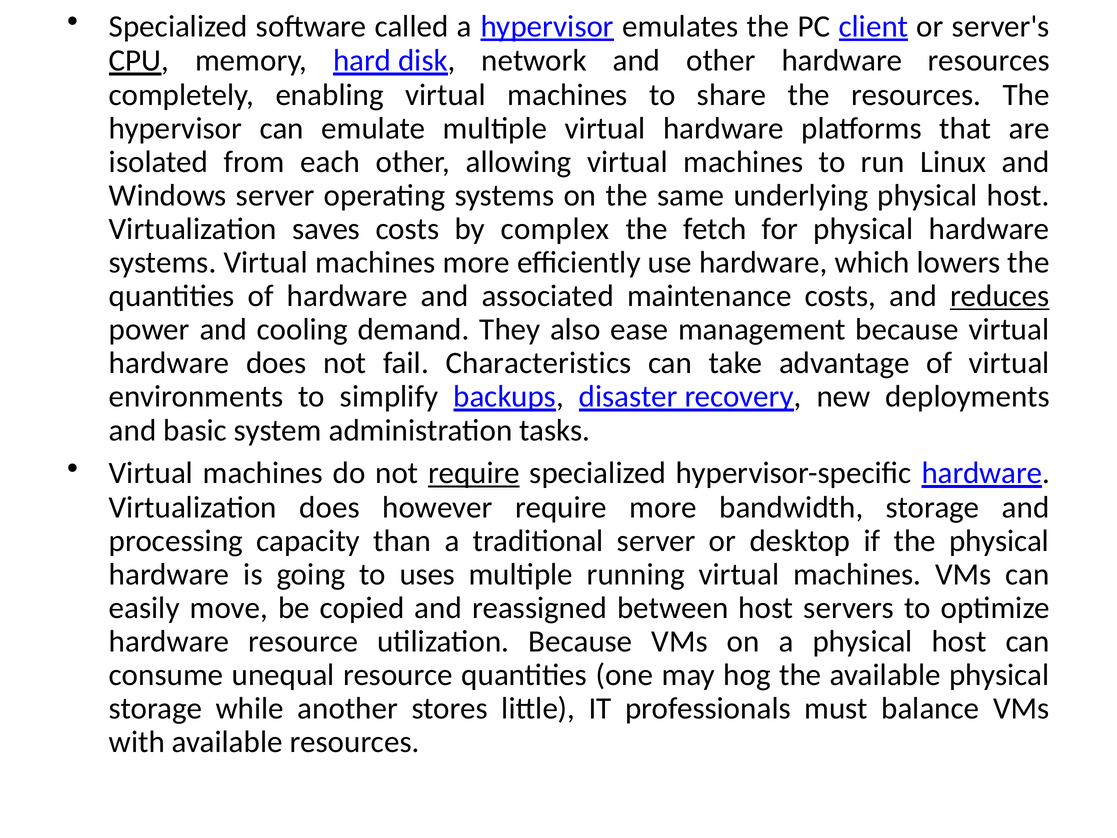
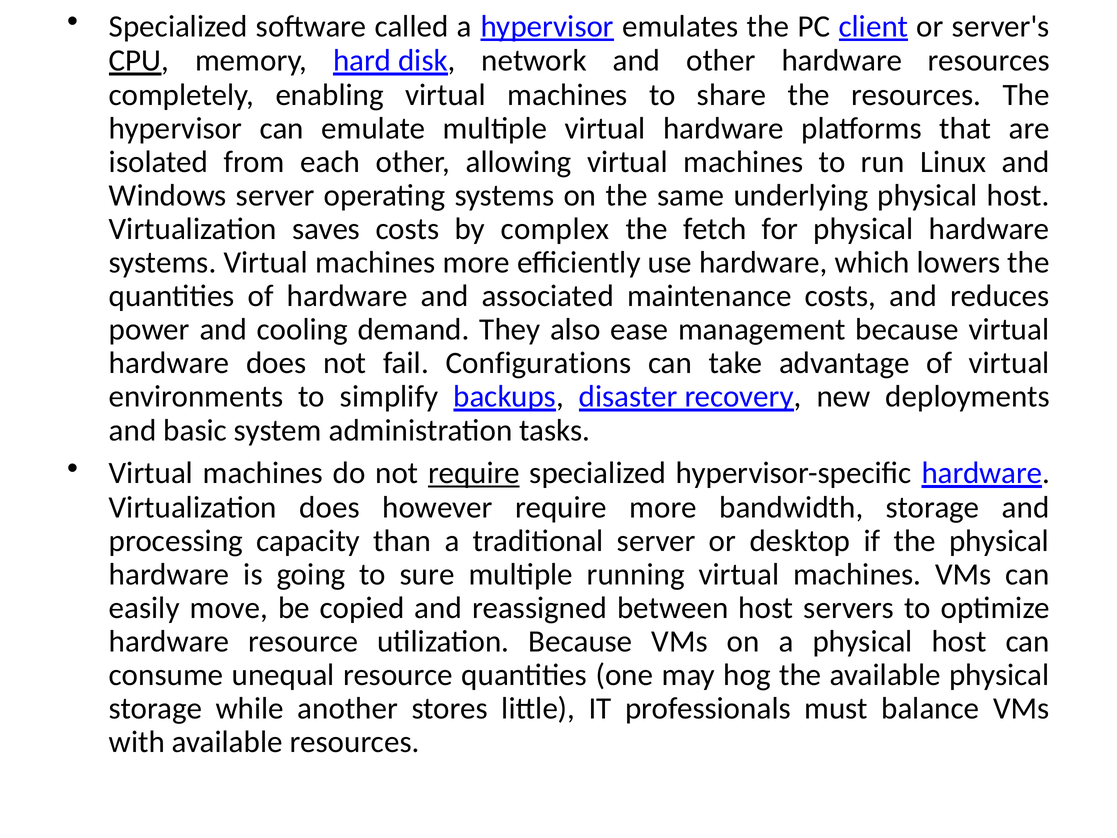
reduces underline: present -> none
Characteristics: Characteristics -> Configurations
uses: uses -> sure
